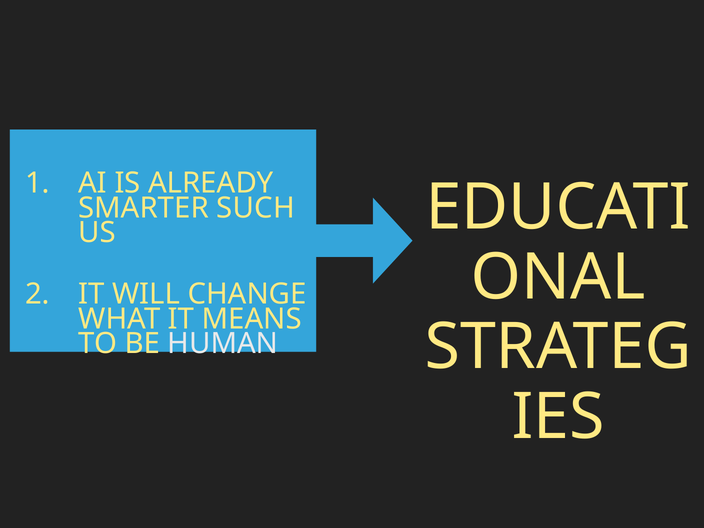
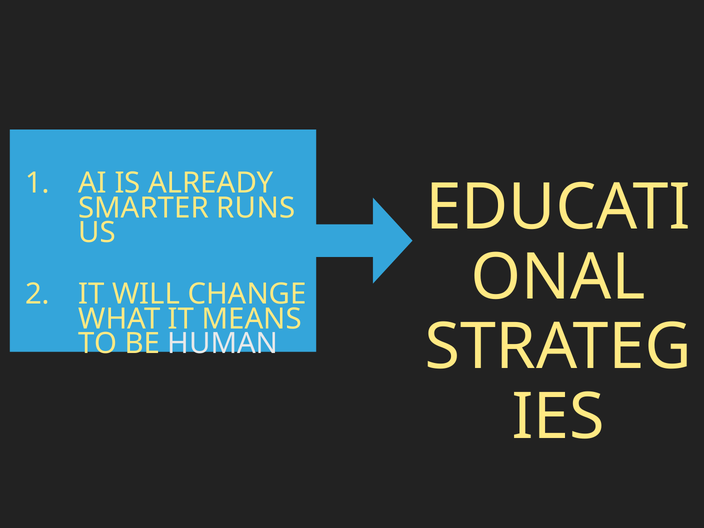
SUCH: SUCH -> RUNS
